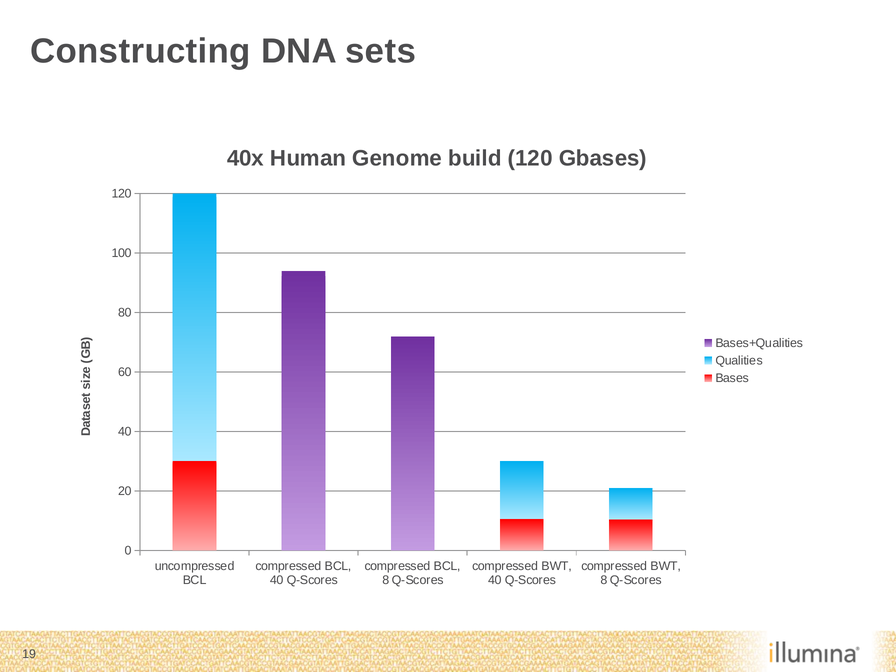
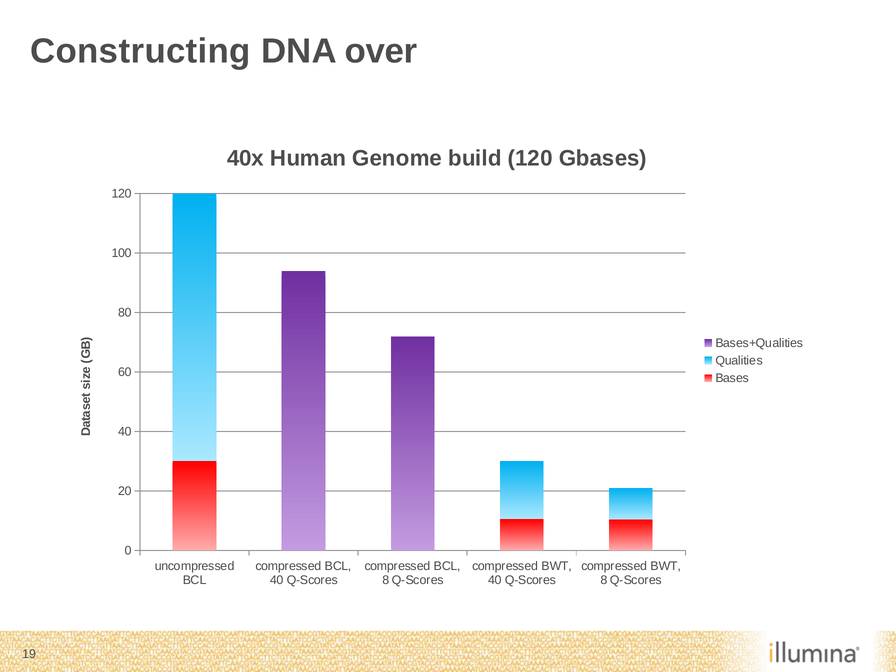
sets: sets -> over
